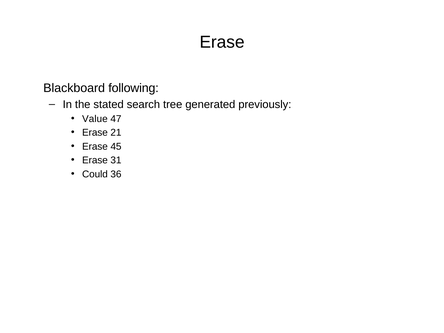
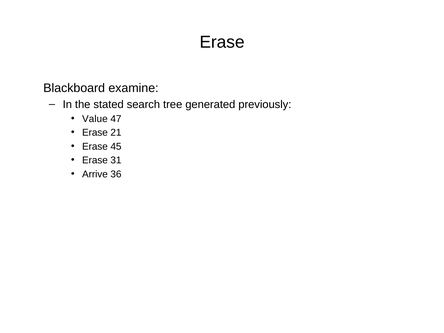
following: following -> examine
Could: Could -> Arrive
